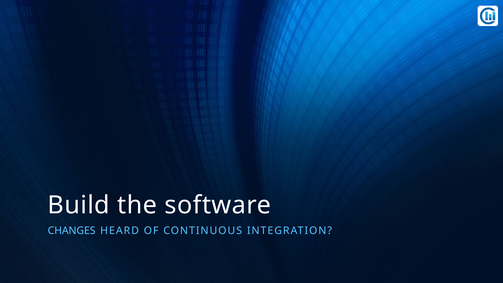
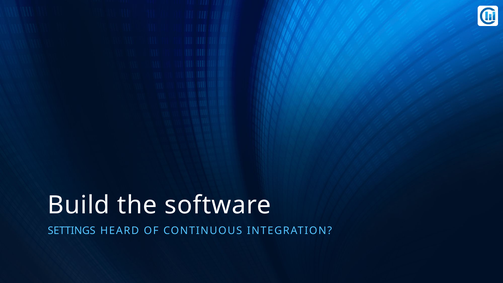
CHANGES: CHANGES -> SETTINGS
